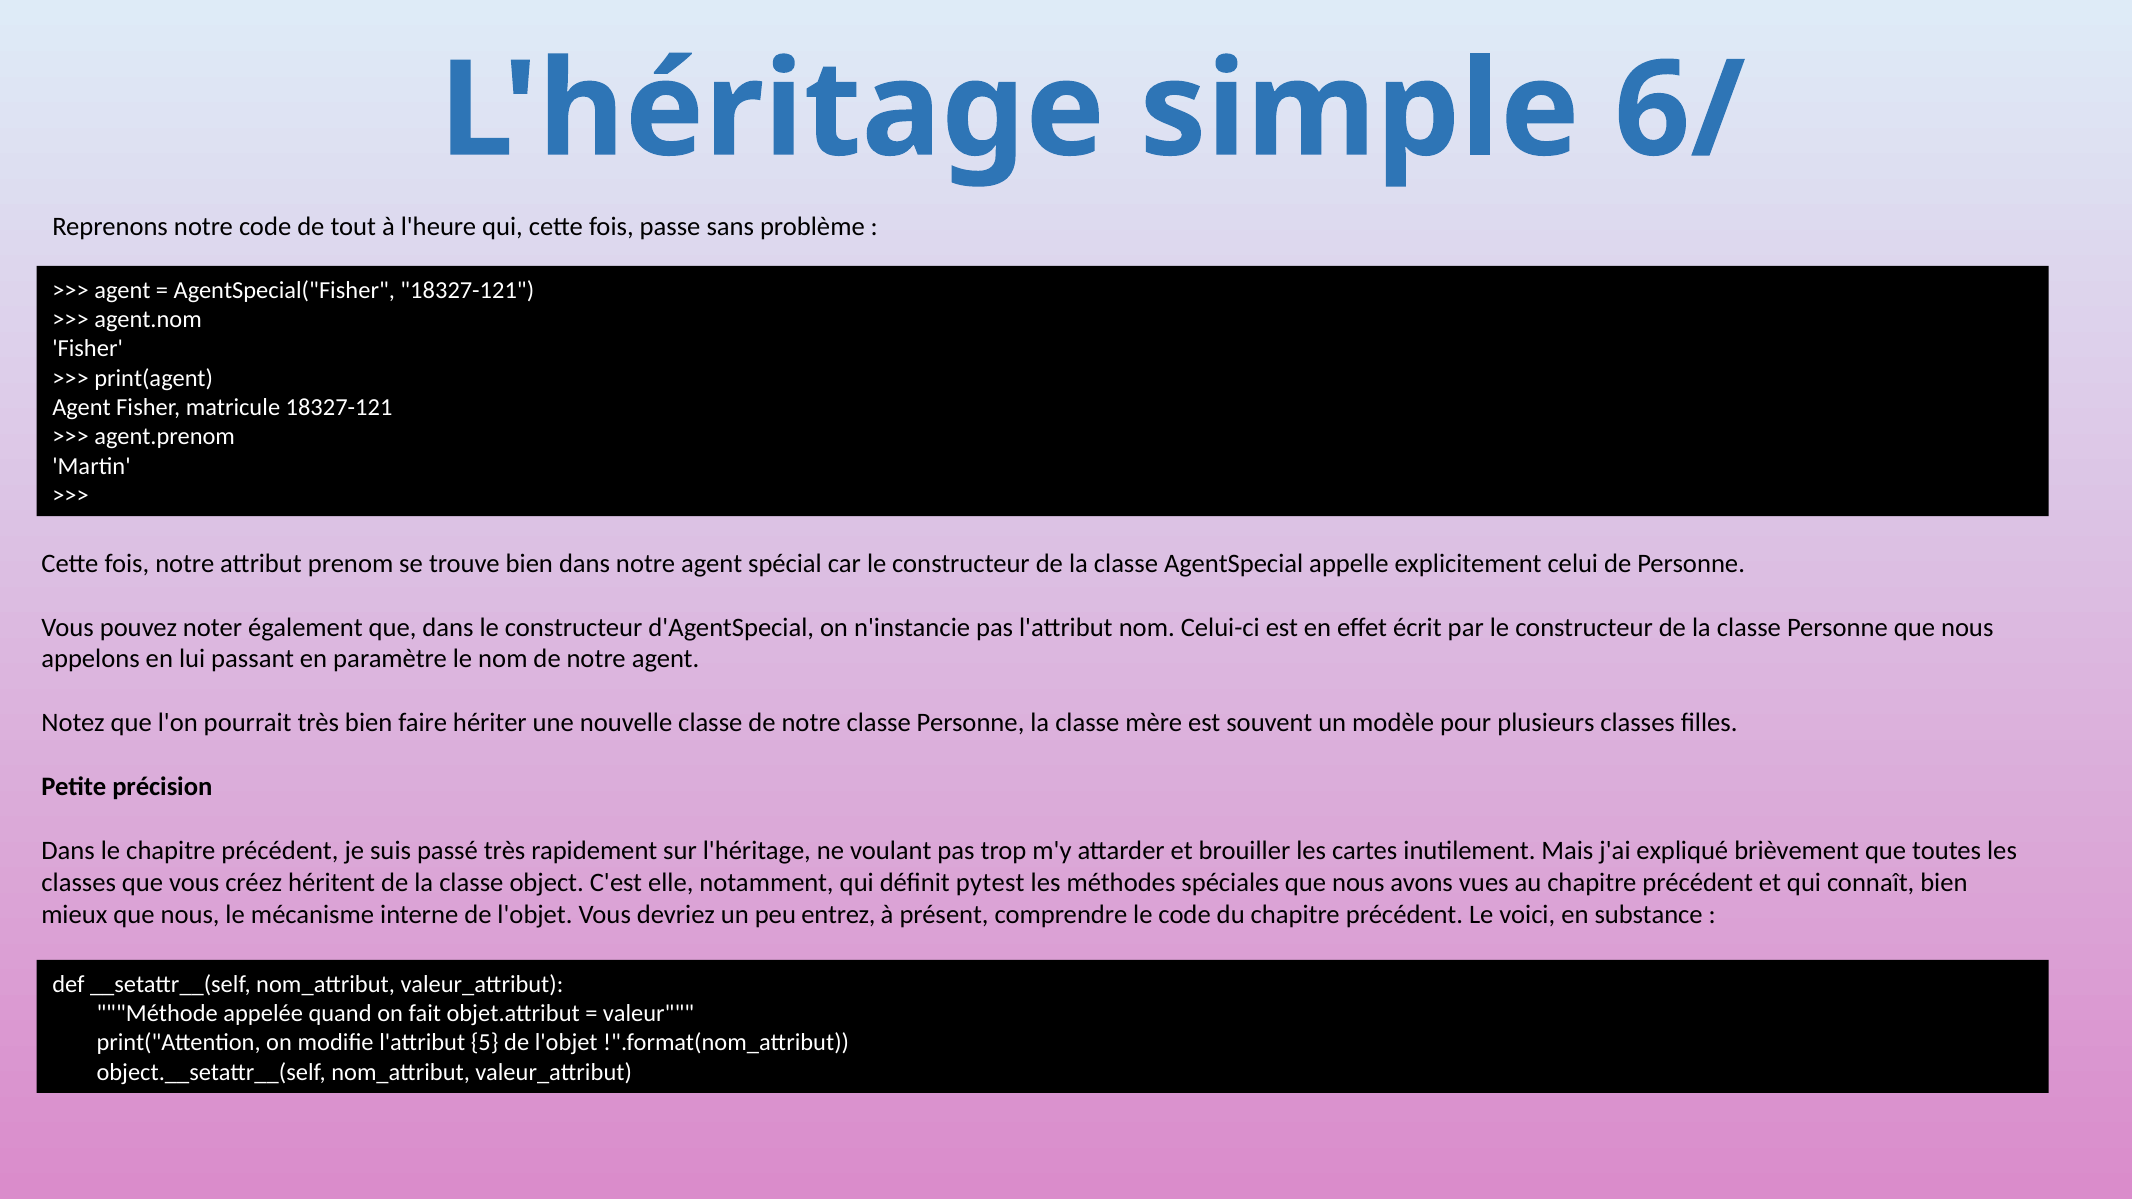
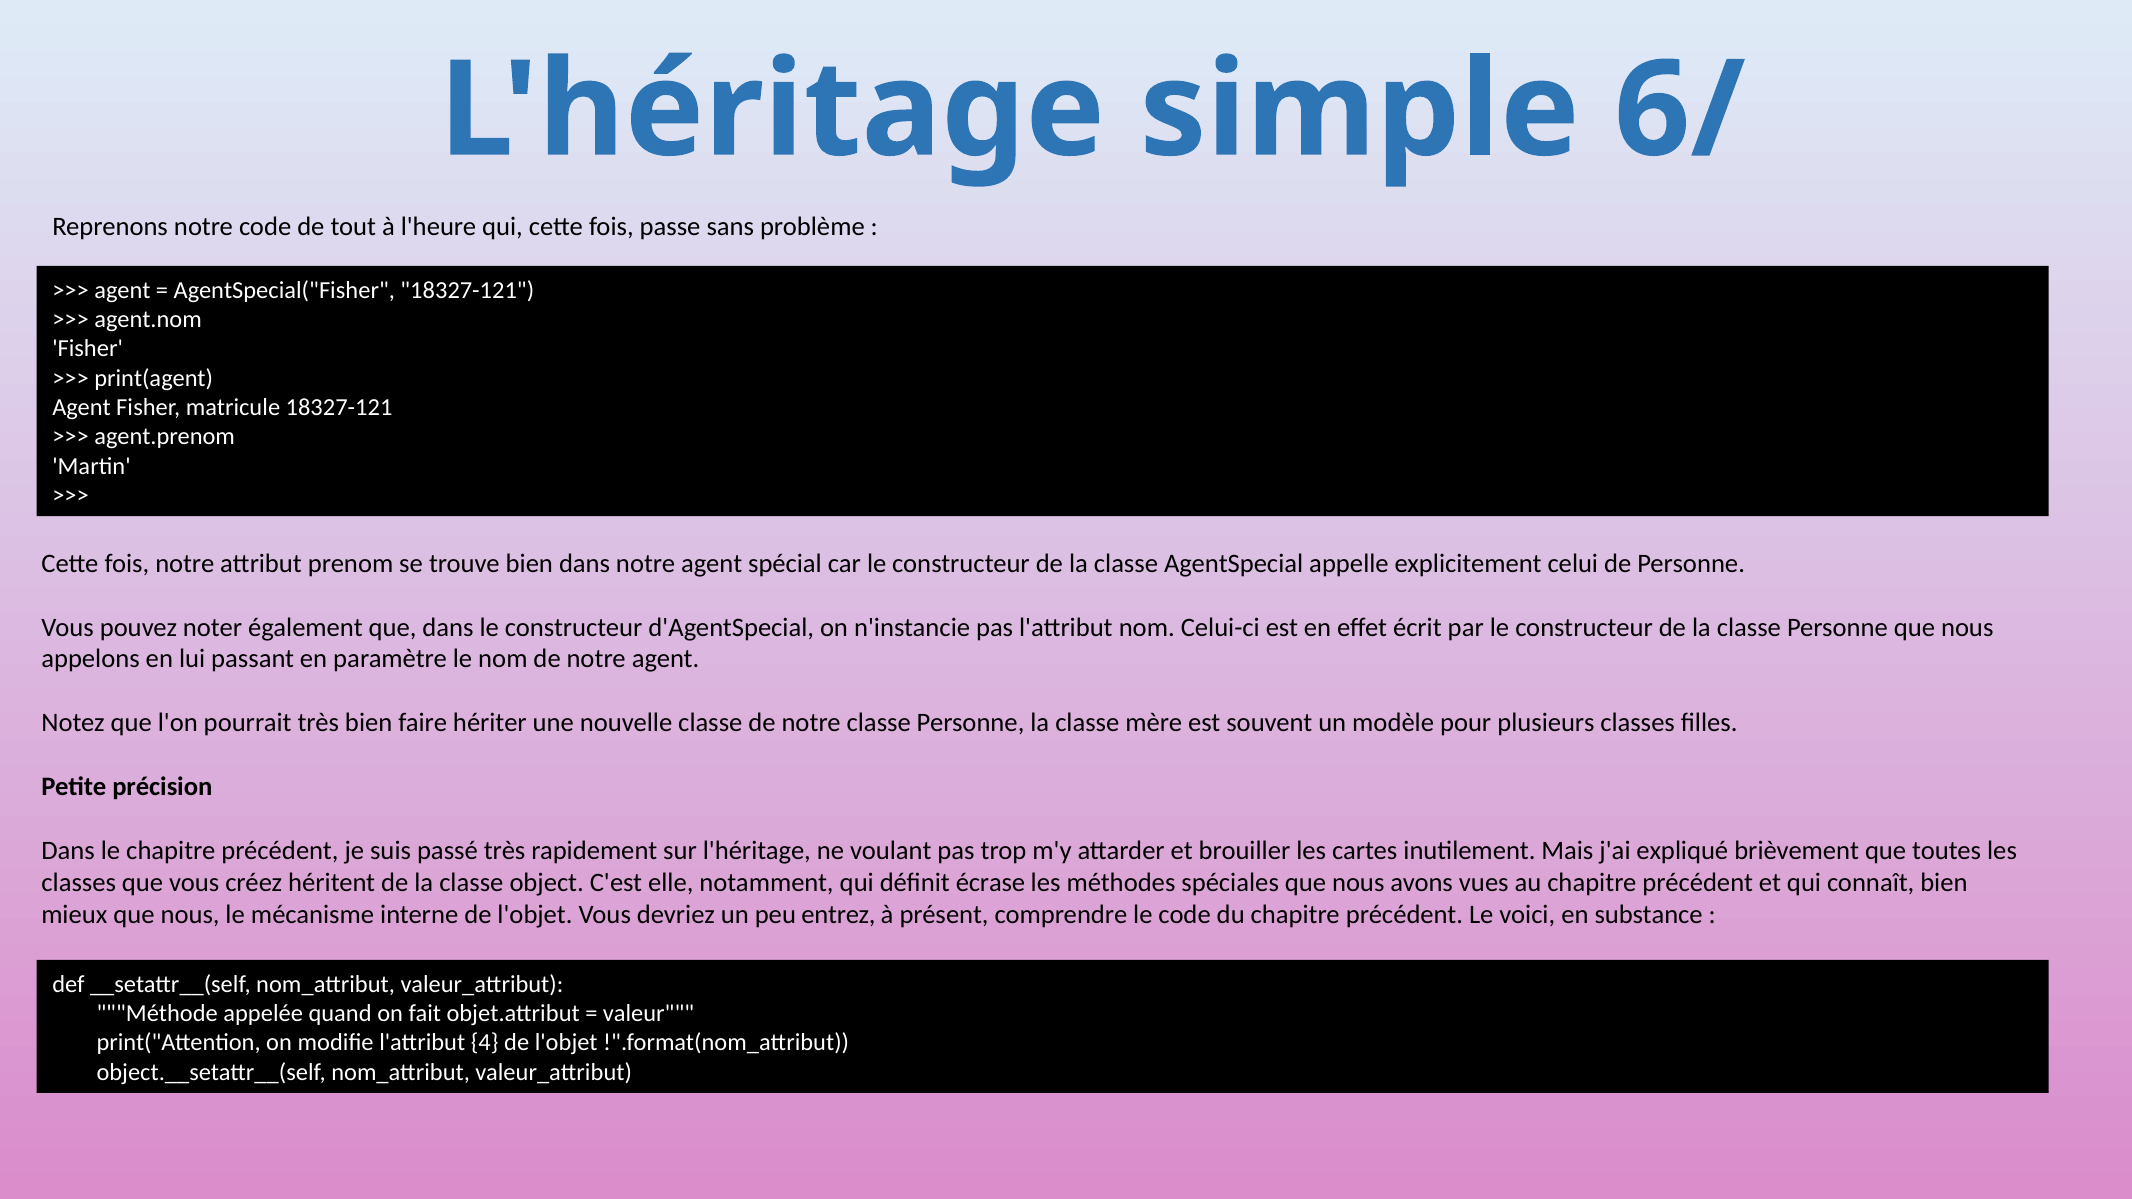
pytest: pytest -> écrase
5: 5 -> 4
